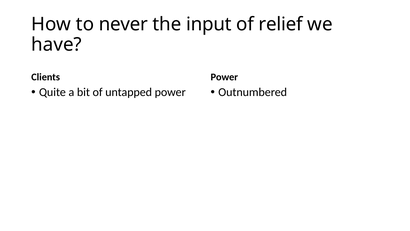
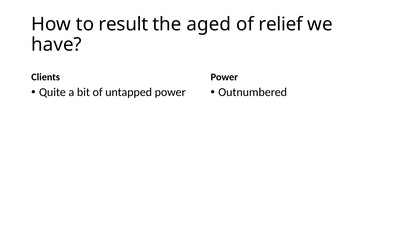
never: never -> result
input: input -> aged
